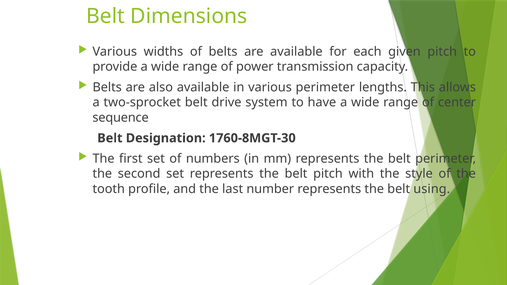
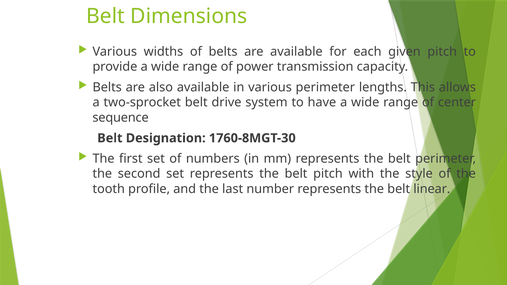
using: using -> linear
